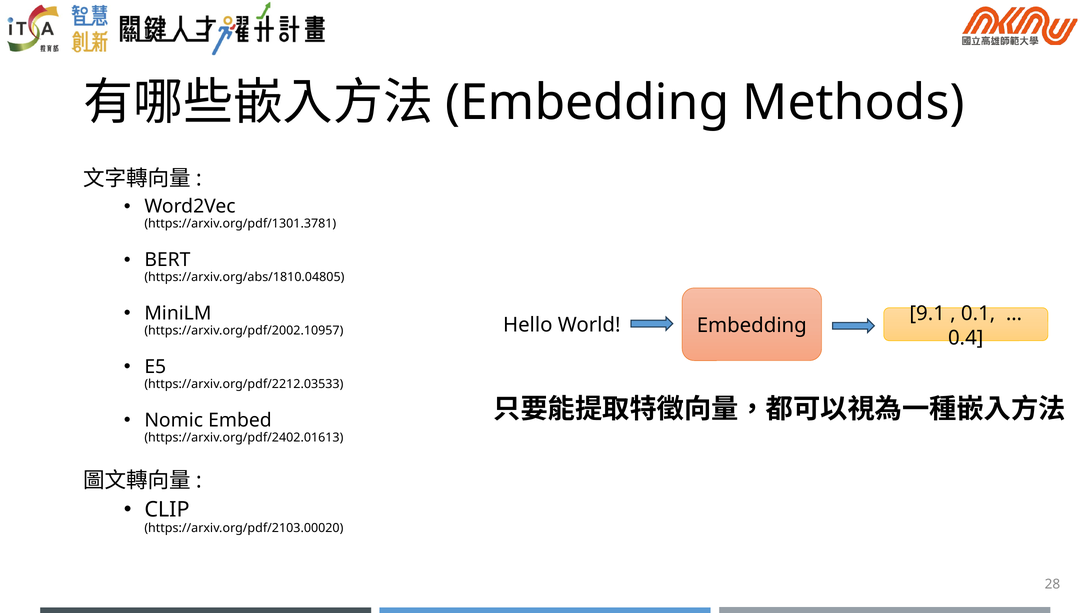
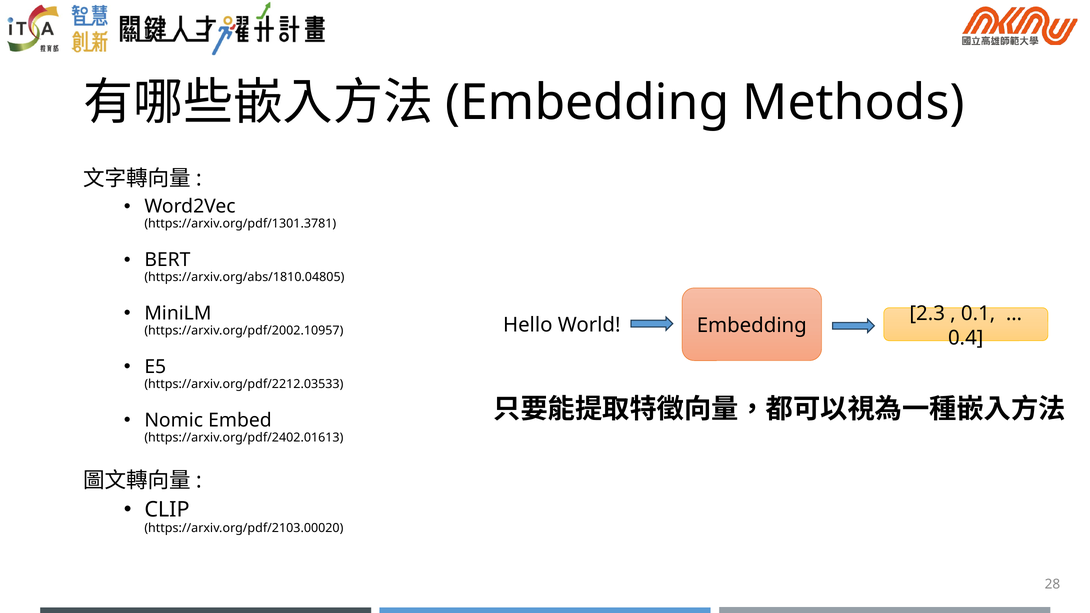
9.1: 9.1 -> 2.3
